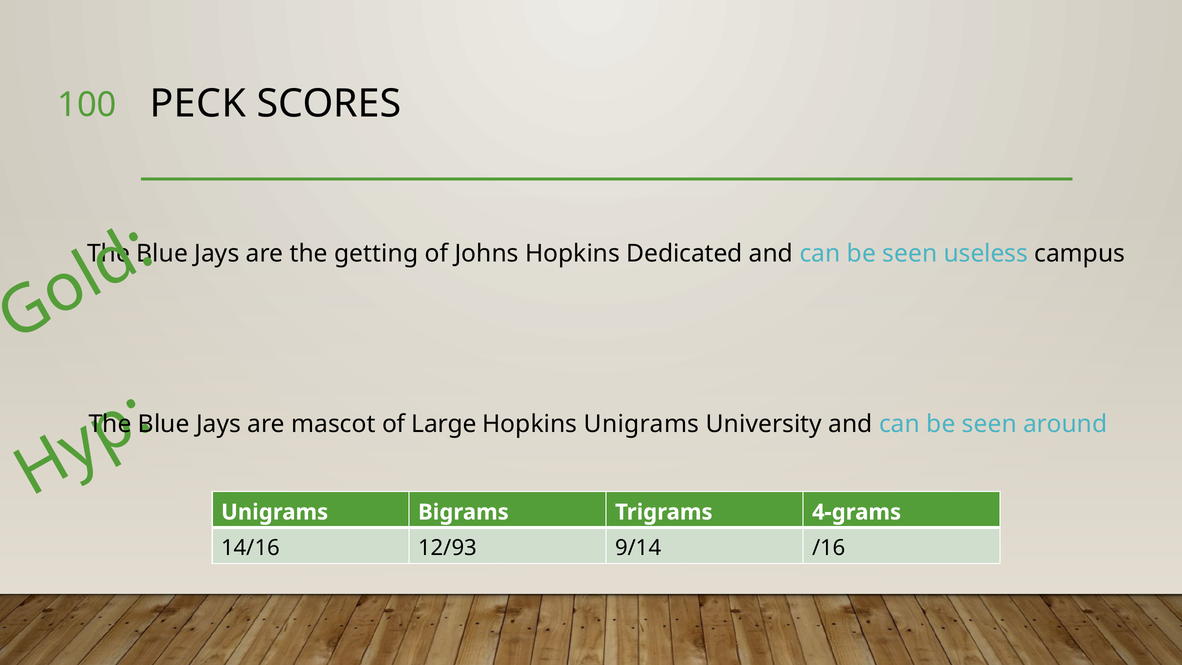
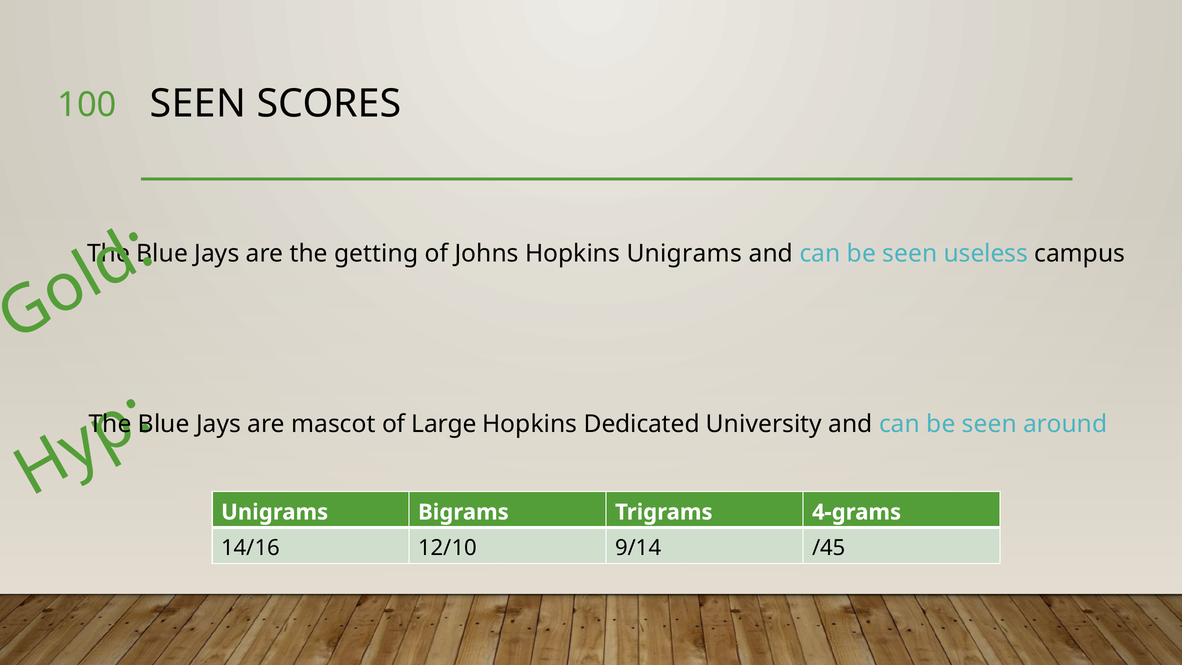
100 PECK: PECK -> SEEN
Hopkins Dedicated: Dedicated -> Unigrams
Hopkins Unigrams: Unigrams -> Dedicated
12/93: 12/93 -> 12/10
/16: /16 -> /45
